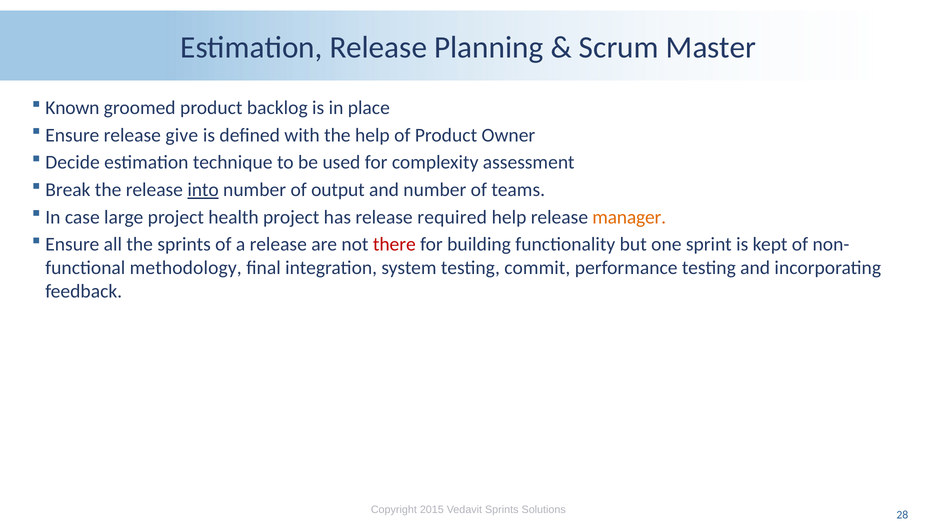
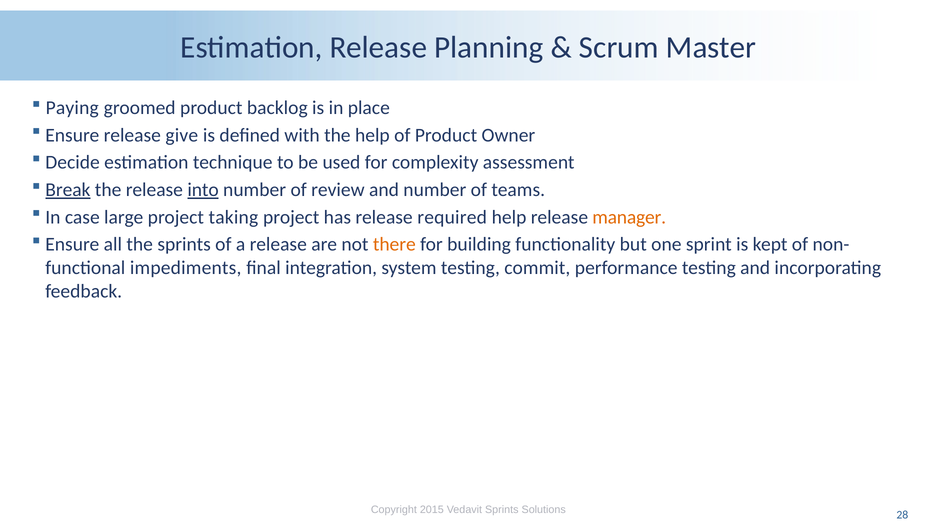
Known: Known -> Paying
Break underline: none -> present
output: output -> review
health: health -> taking
there colour: red -> orange
methodology: methodology -> impediments
